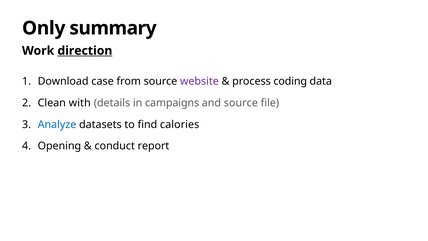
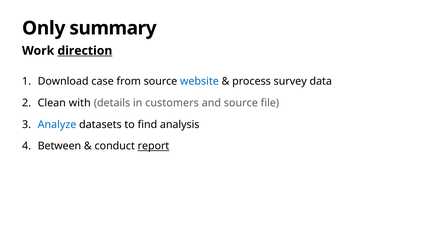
website colour: purple -> blue
coding: coding -> survey
campaigns: campaigns -> customers
calories: calories -> analysis
Opening: Opening -> Between
report underline: none -> present
